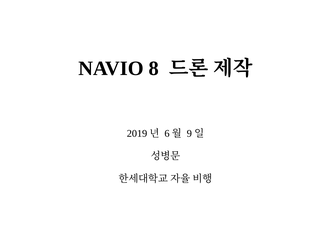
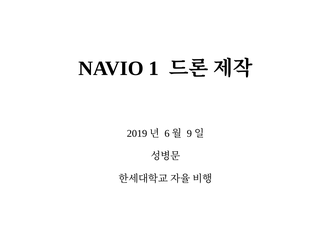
8: 8 -> 1
